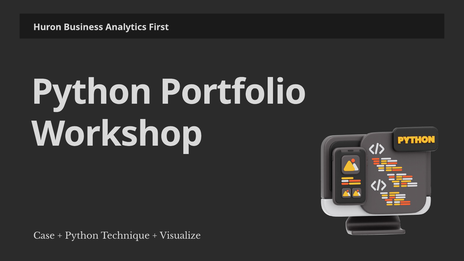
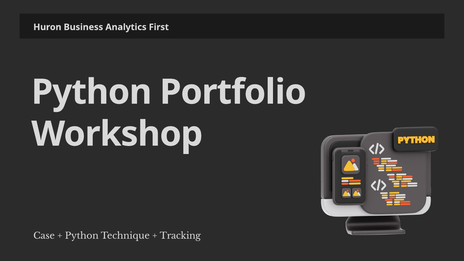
Visualize: Visualize -> Tracking
